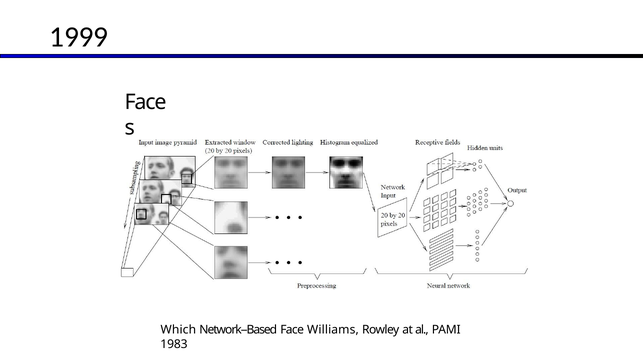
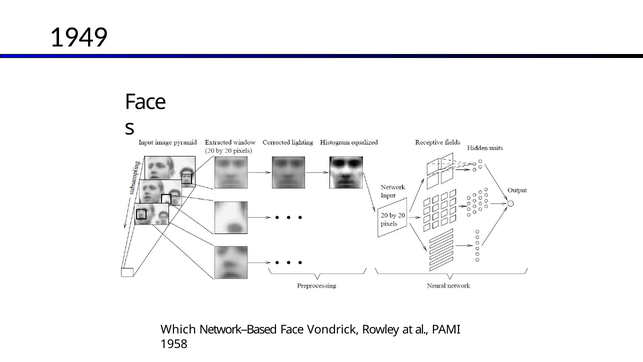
1999: 1999 -> 1949
Williams: Williams -> Vondrick
1983: 1983 -> 1958
